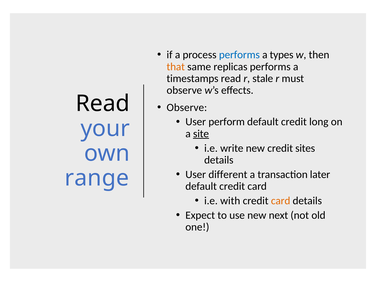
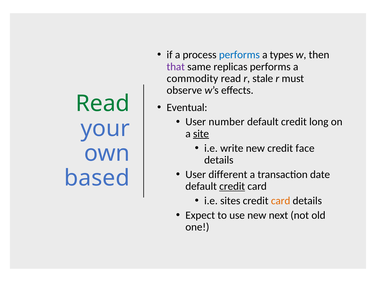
that colour: orange -> purple
timestamps: timestamps -> commodity
Read at (103, 104) colour: black -> green
Observe at (187, 107): Observe -> Eventual
perform: perform -> number
sites: sites -> face
later: later -> date
range: range -> based
credit at (232, 186) underline: none -> present
with: with -> sites
